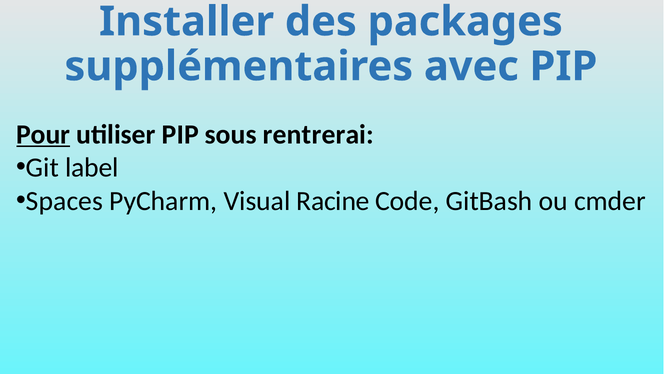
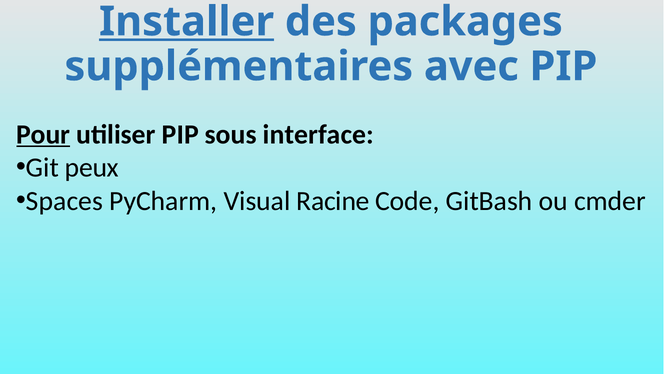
Installer underline: none -> present
rentrerai: rentrerai -> interface
label: label -> peux
